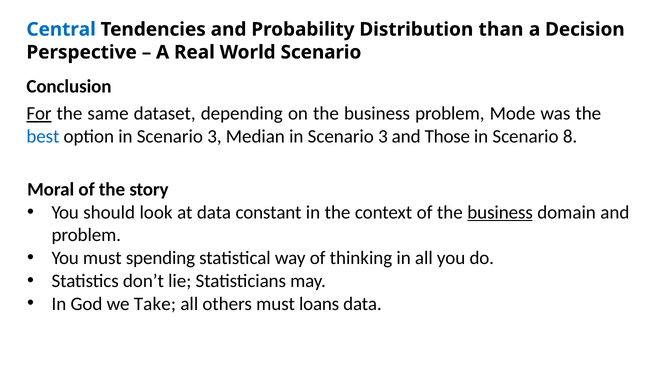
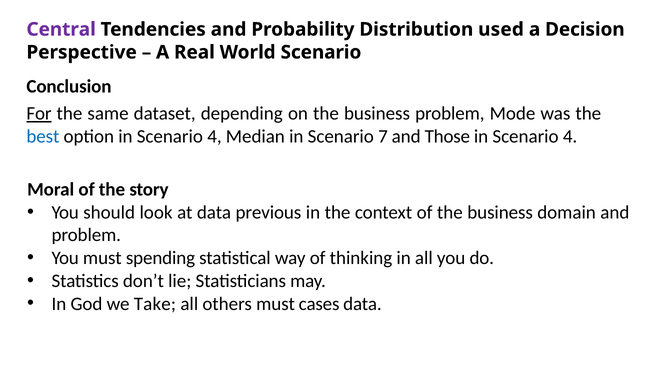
Central colour: blue -> purple
than: than -> used
option in Scenario 3: 3 -> 4
Median in Scenario 3: 3 -> 7
8 at (570, 136): 8 -> 4
constant: constant -> previous
business at (500, 212) underline: present -> none
loans: loans -> cases
